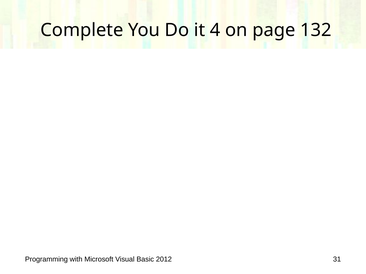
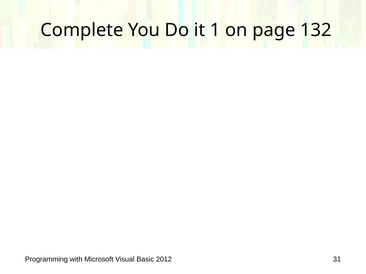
4: 4 -> 1
